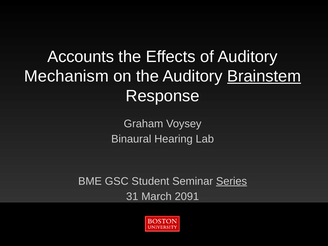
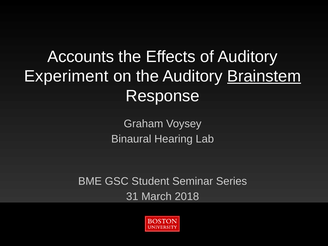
Mechanism: Mechanism -> Experiment
Series underline: present -> none
2091: 2091 -> 2018
